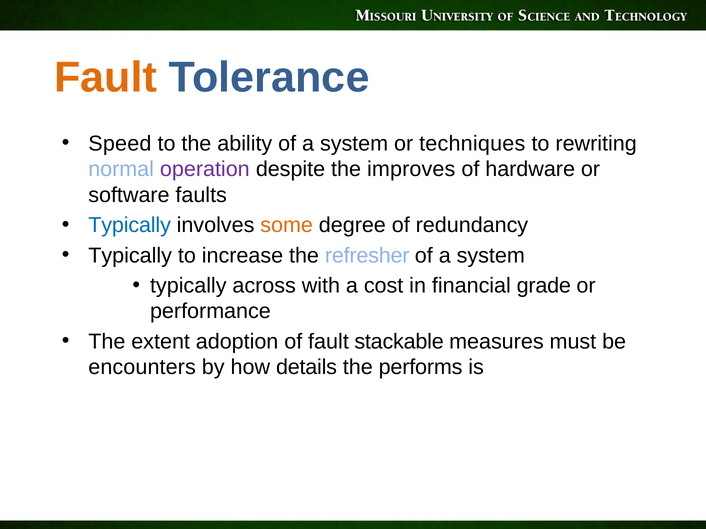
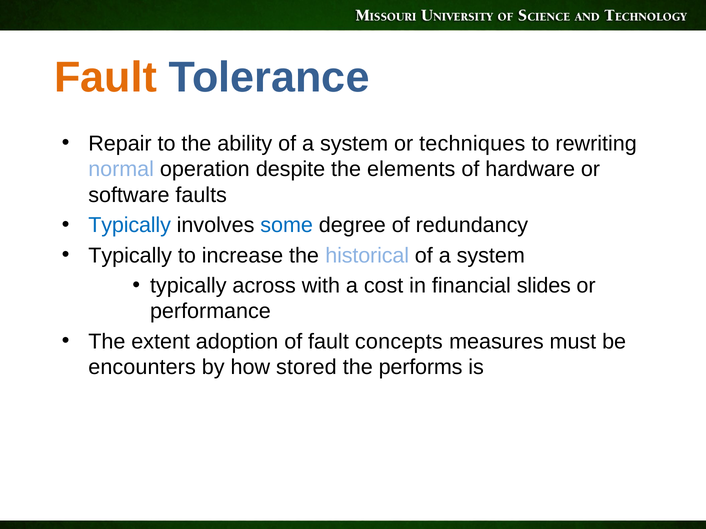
Speed: Speed -> Repair
operation colour: purple -> black
improves: improves -> elements
some colour: orange -> blue
refresher: refresher -> historical
grade: grade -> slides
stackable: stackable -> concepts
details: details -> stored
